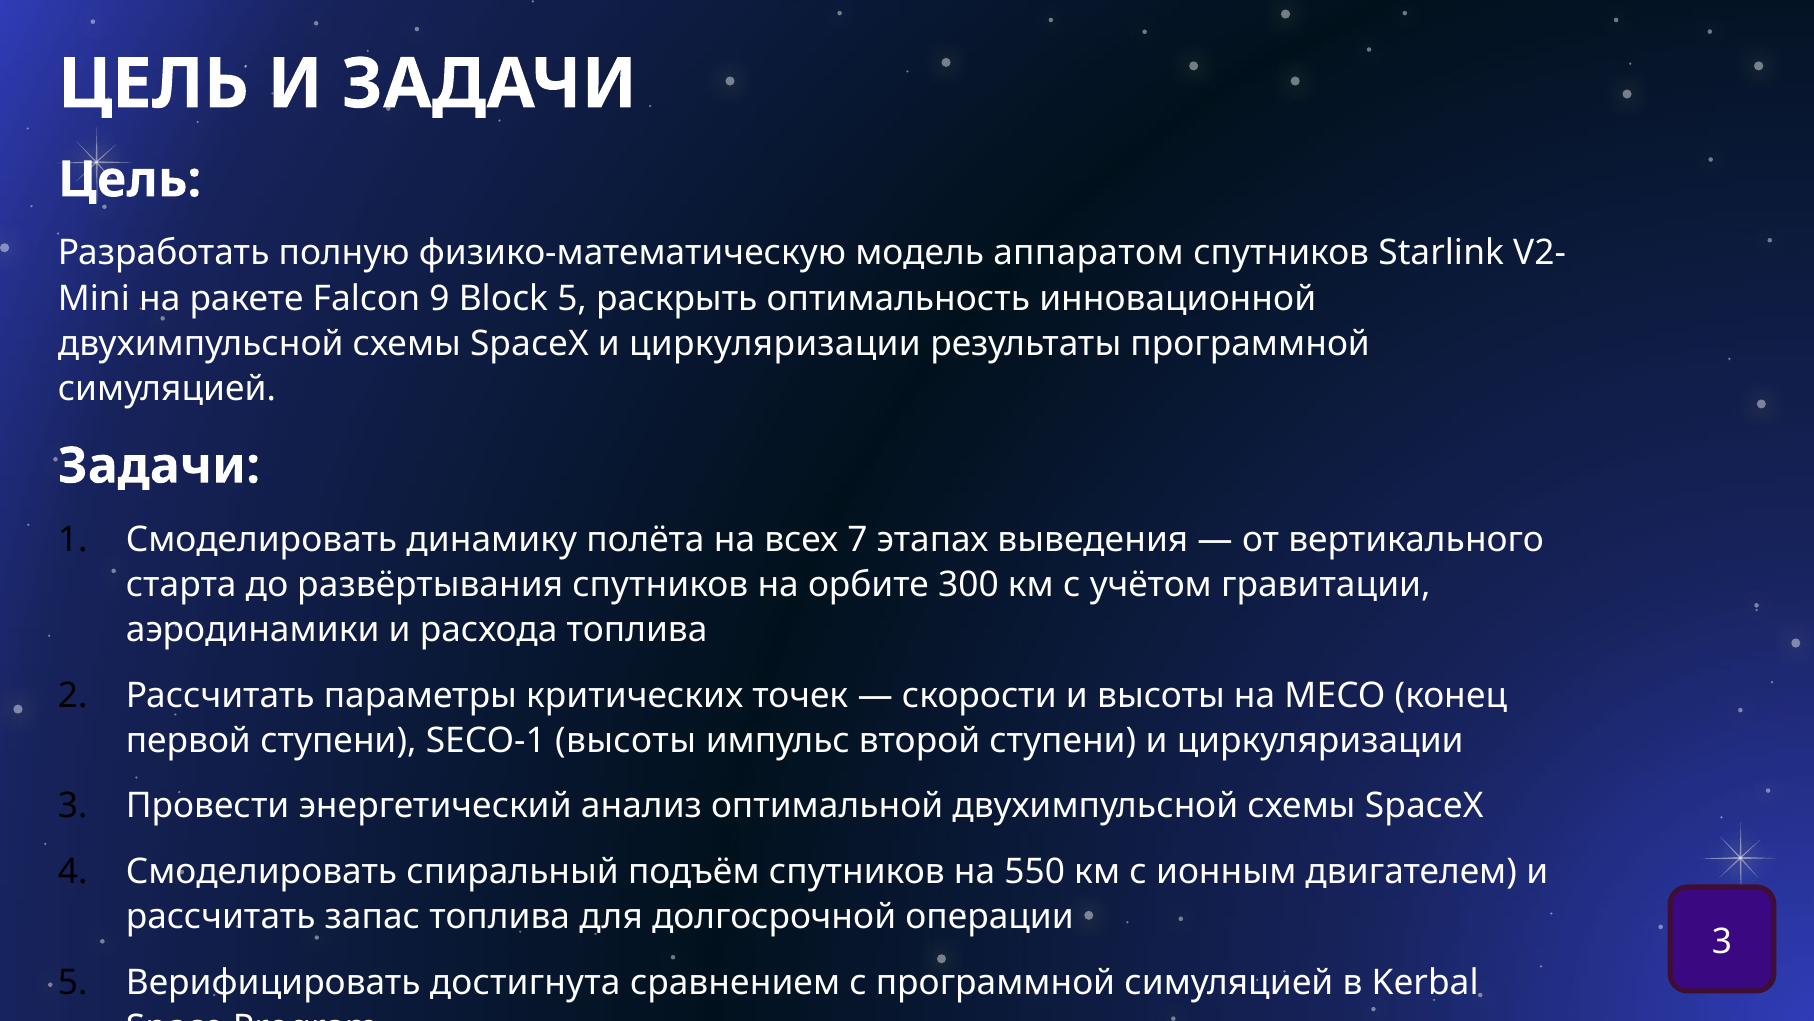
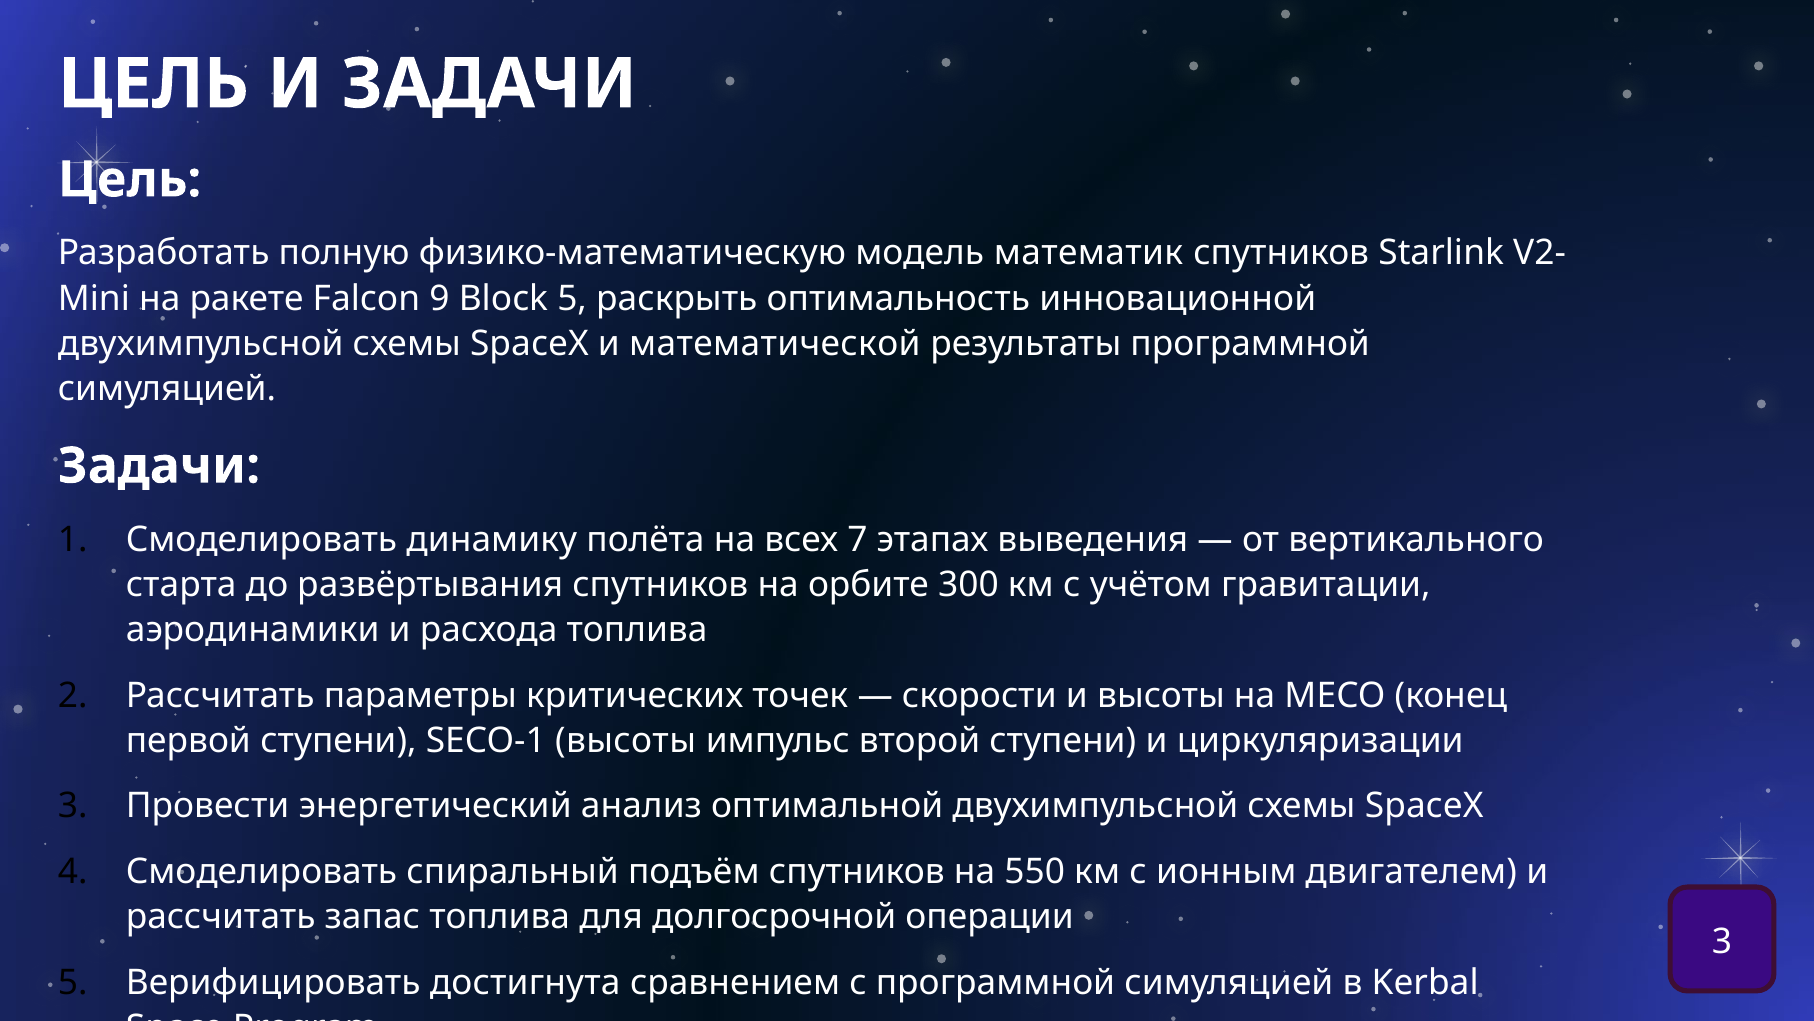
аппаратом: аппаратом -> математик
SpaceX и циркуляризации: циркуляризации -> математической
